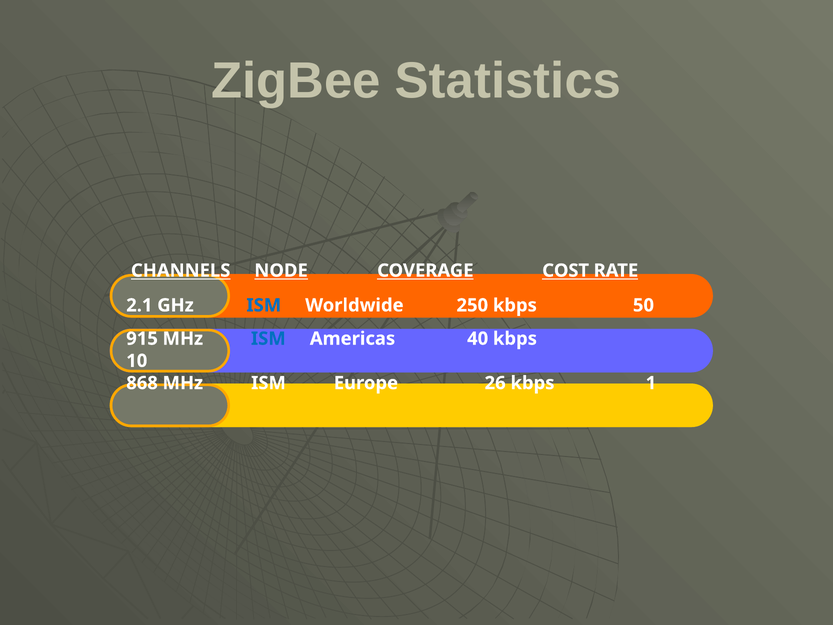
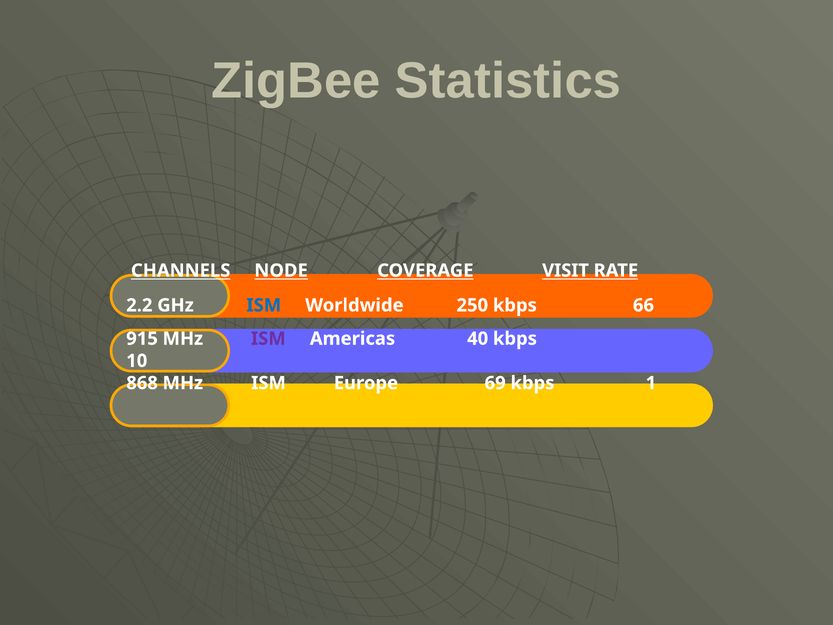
COST: COST -> VISIT
2.1: 2.1 -> 2.2
50: 50 -> 66
ISM at (268, 339) colour: blue -> purple
26: 26 -> 69
